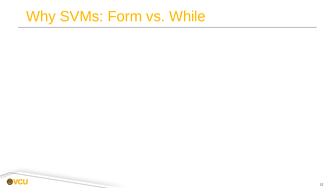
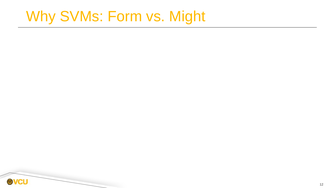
While: While -> Might
